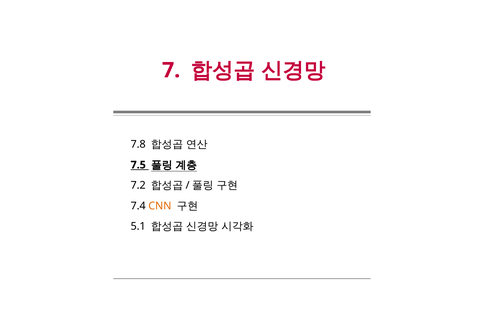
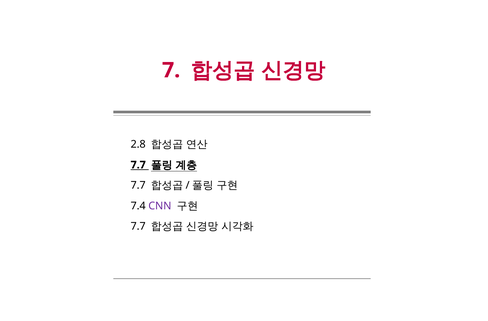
7.8: 7.8 -> 2.8
7.5 at (138, 165): 7.5 -> 7.7
7.2 at (138, 185): 7.2 -> 7.7
CNN colour: orange -> purple
5.1 at (138, 226): 5.1 -> 7.7
